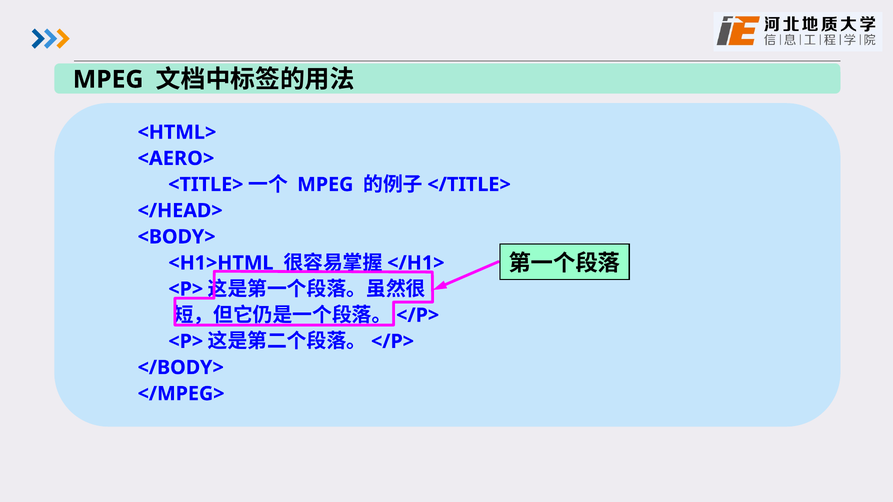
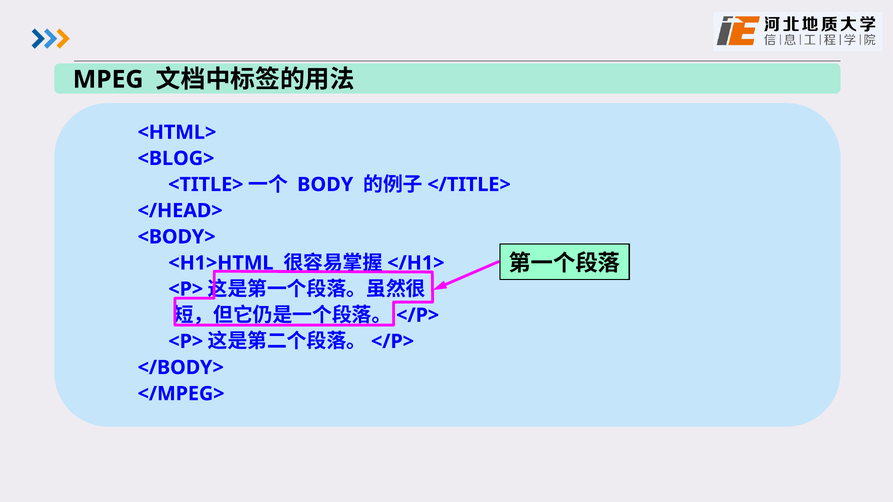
<AERO>: <AERO> -> <BLOG>
MPEG at (325, 185): MPEG -> BODY
